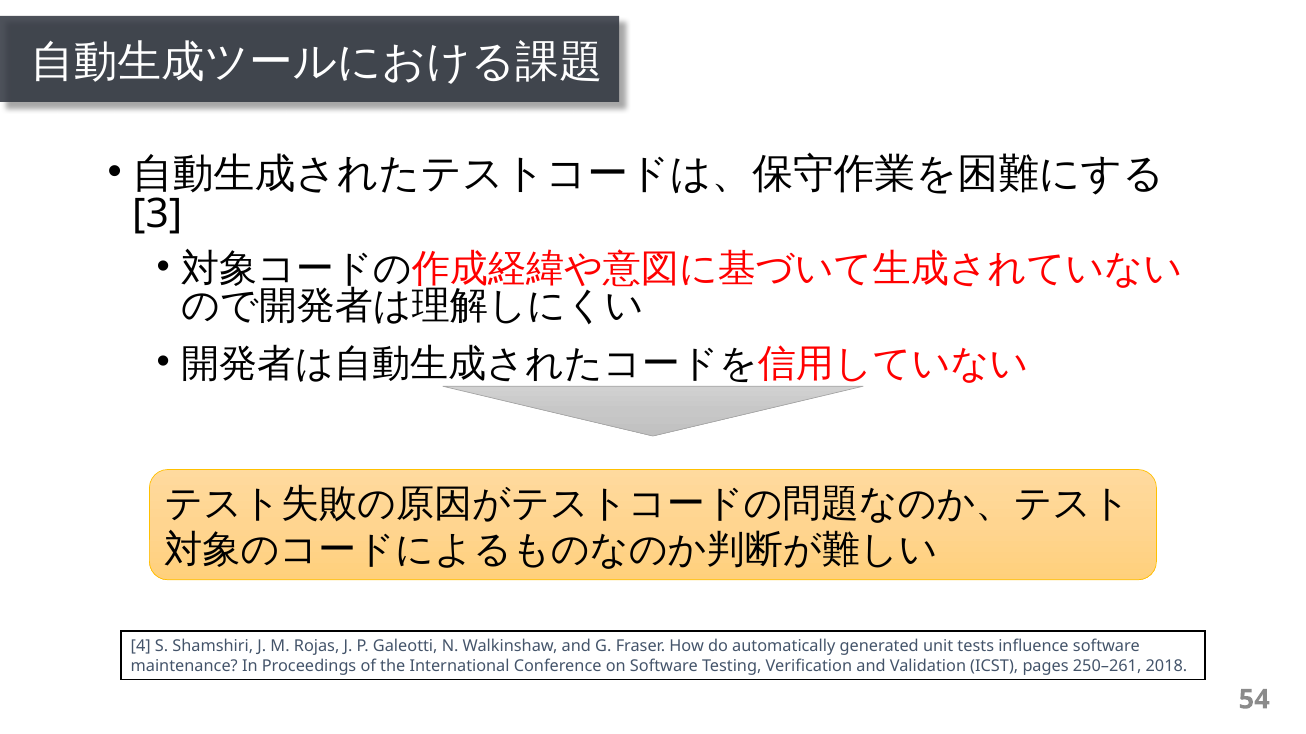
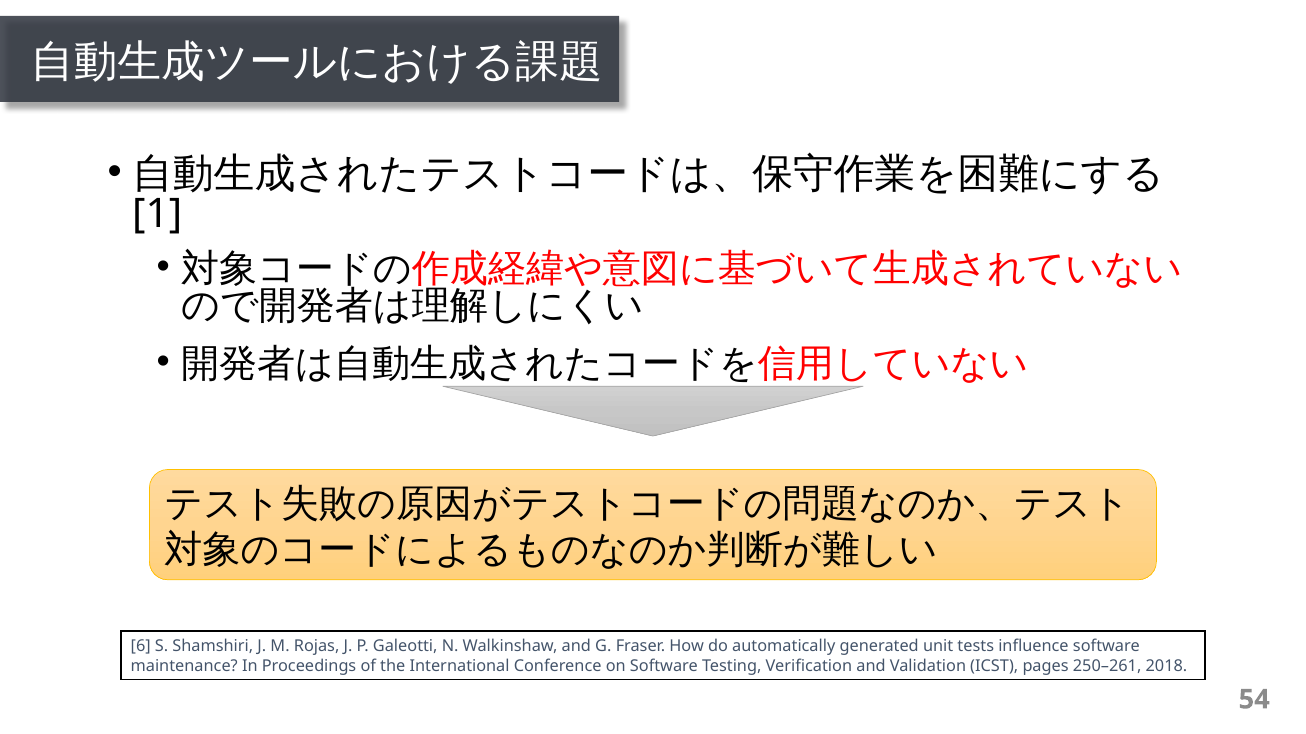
3: 3 -> 1
4: 4 -> 6
